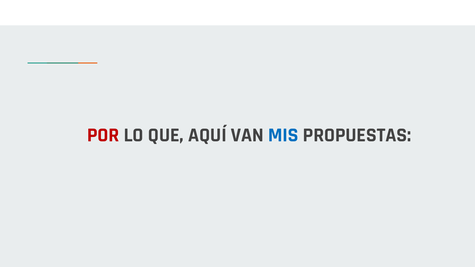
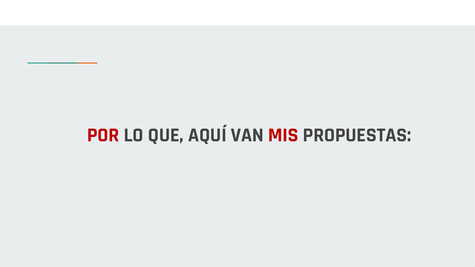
MIS colour: blue -> red
